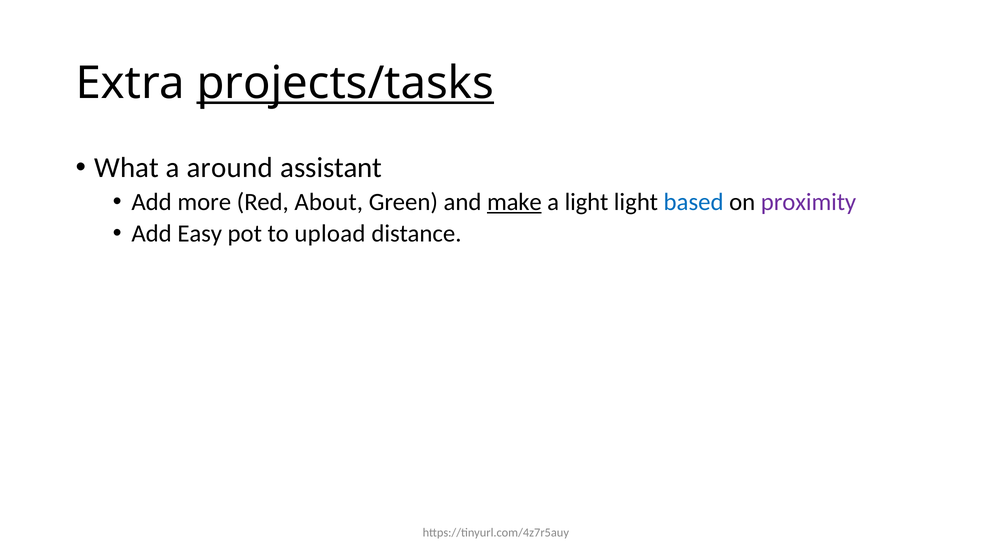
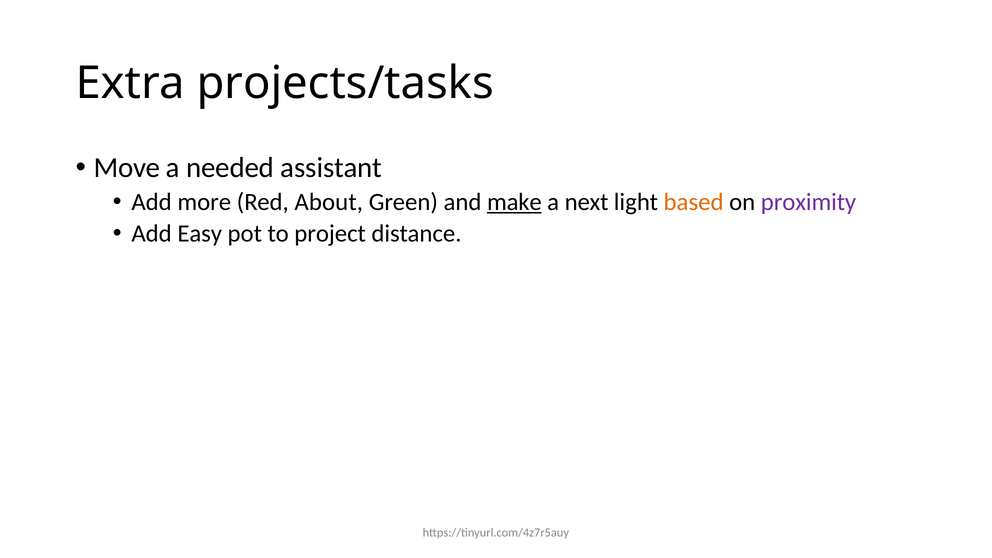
projects/tasks underline: present -> none
What: What -> Move
around: around -> needed
a light: light -> next
based colour: blue -> orange
upload: upload -> project
